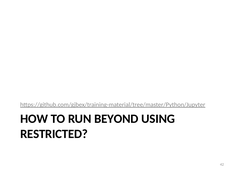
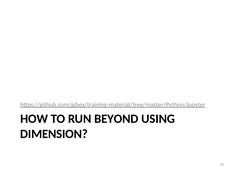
RESTRICTED: RESTRICTED -> DIMENSION
